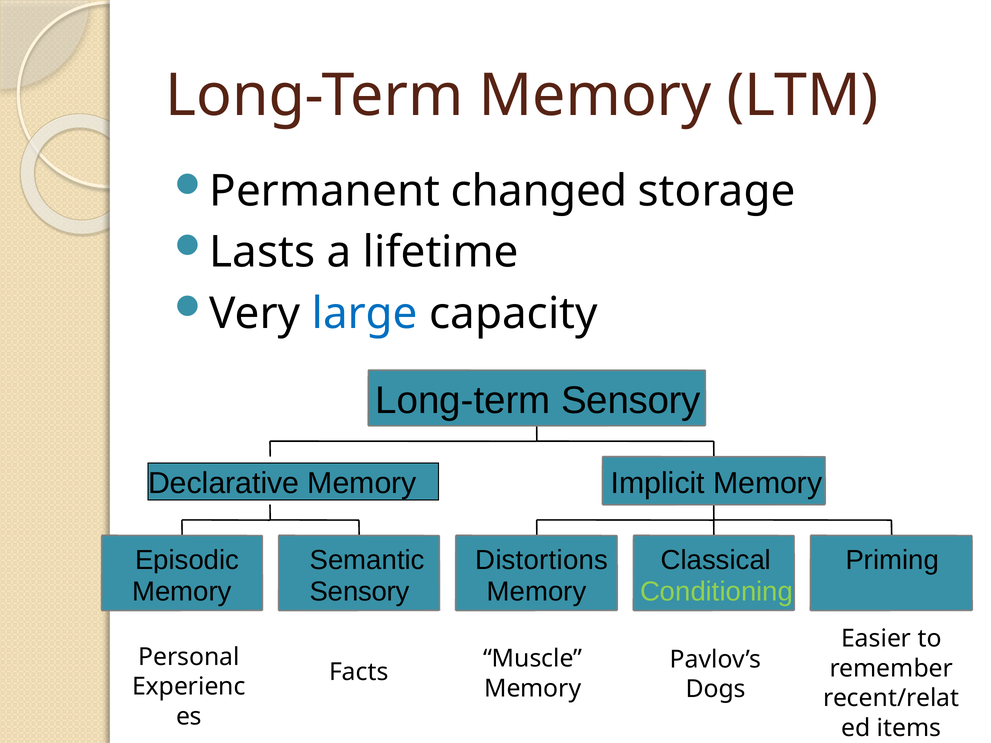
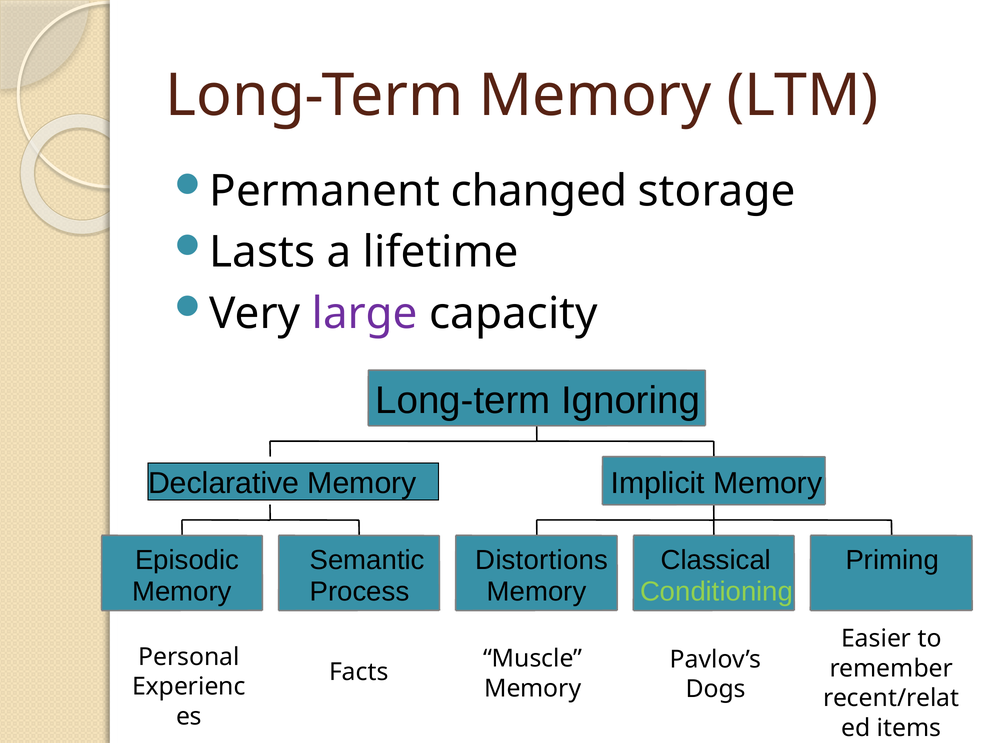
large colour: blue -> purple
Long-term Sensory: Sensory -> Ignoring
Sensory at (360, 592): Sensory -> Process
